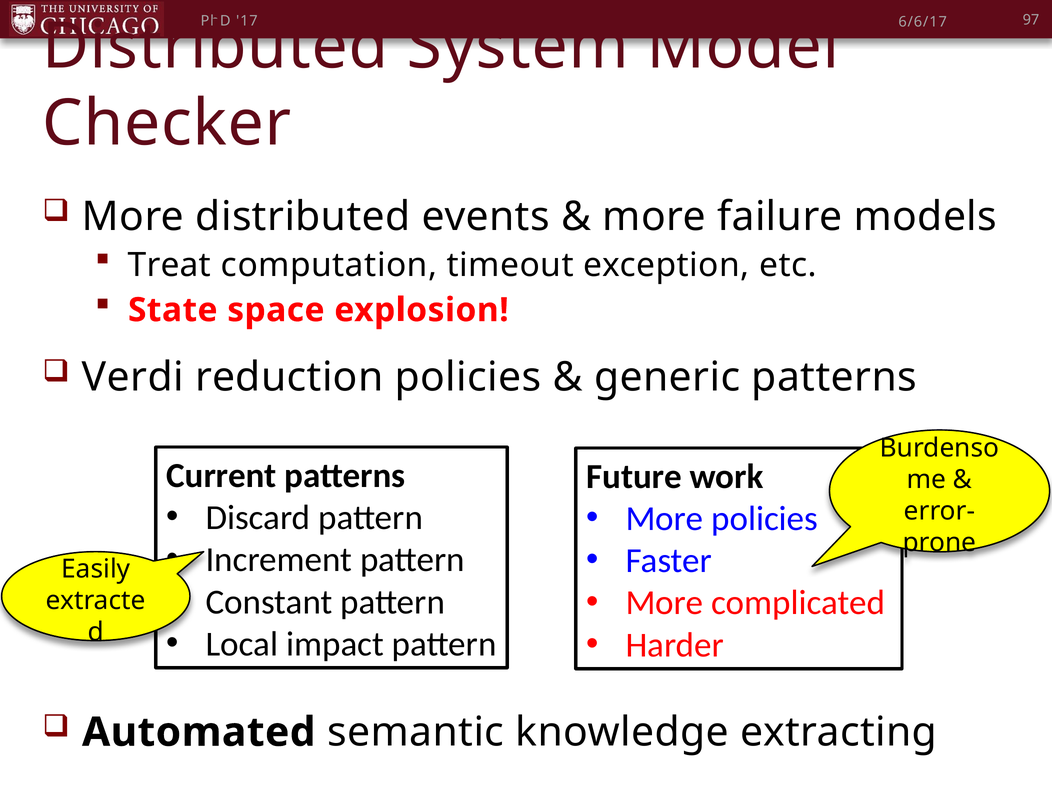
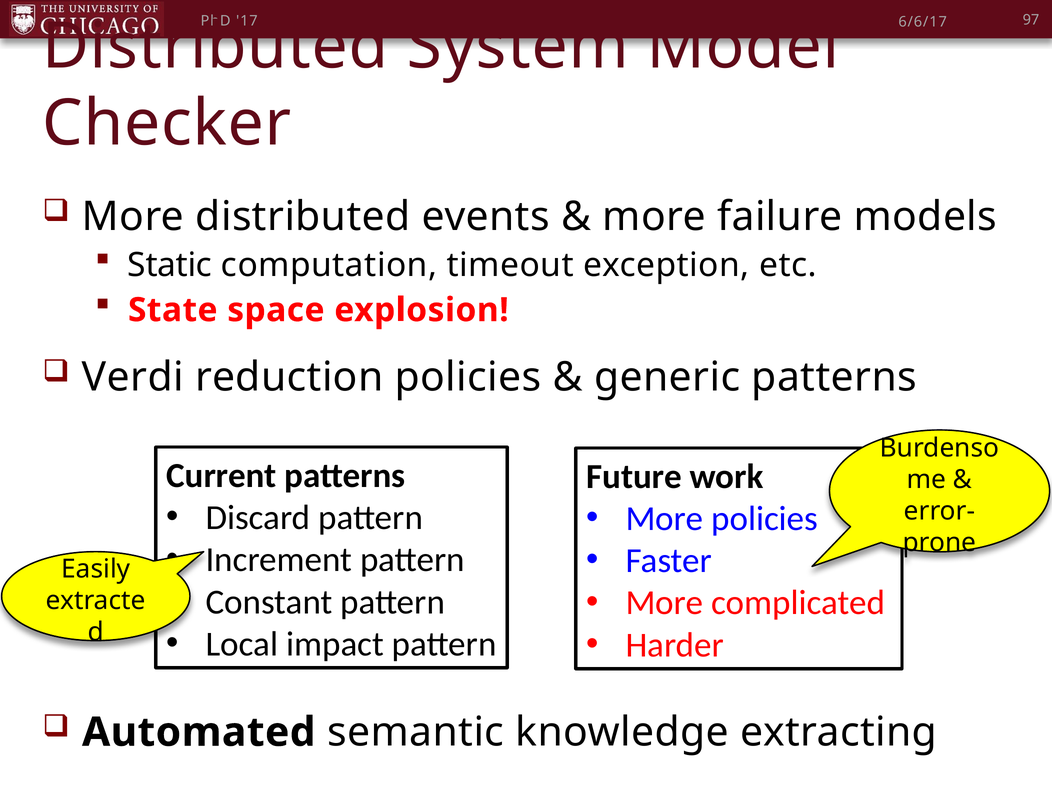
Treat: Treat -> Static
